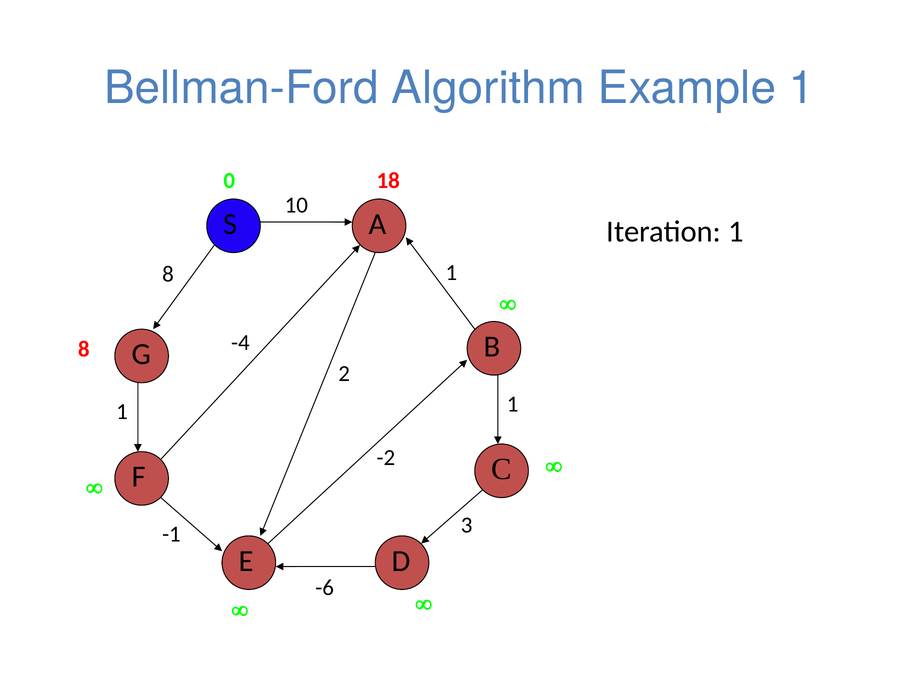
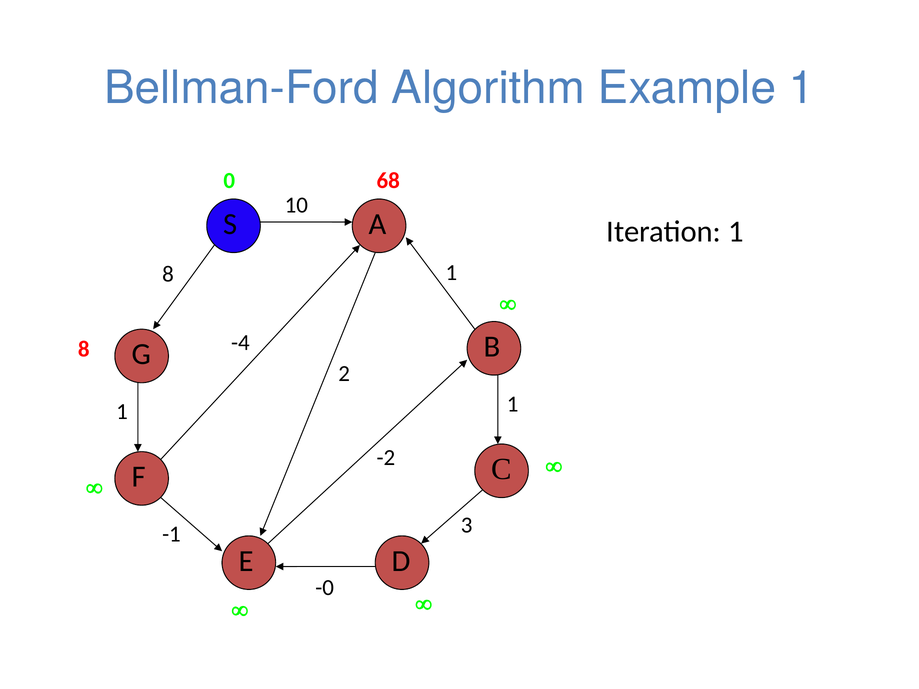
18: 18 -> 68
-6: -6 -> -0
